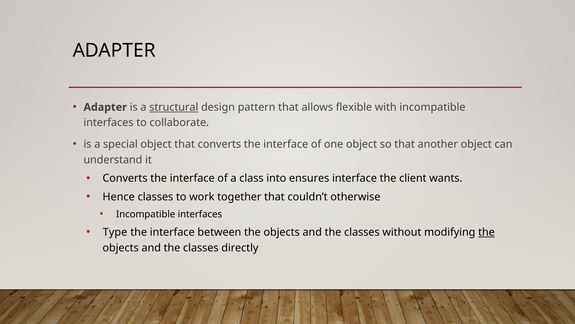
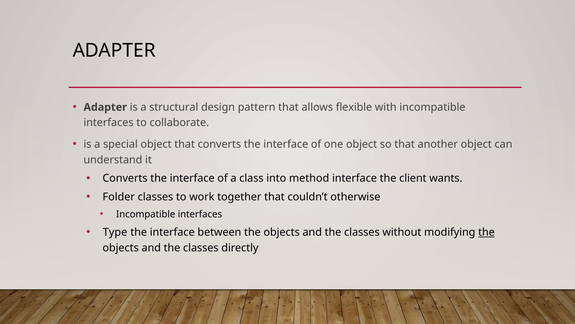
structural underline: present -> none
ensures: ensures -> method
Hence: Hence -> Folder
